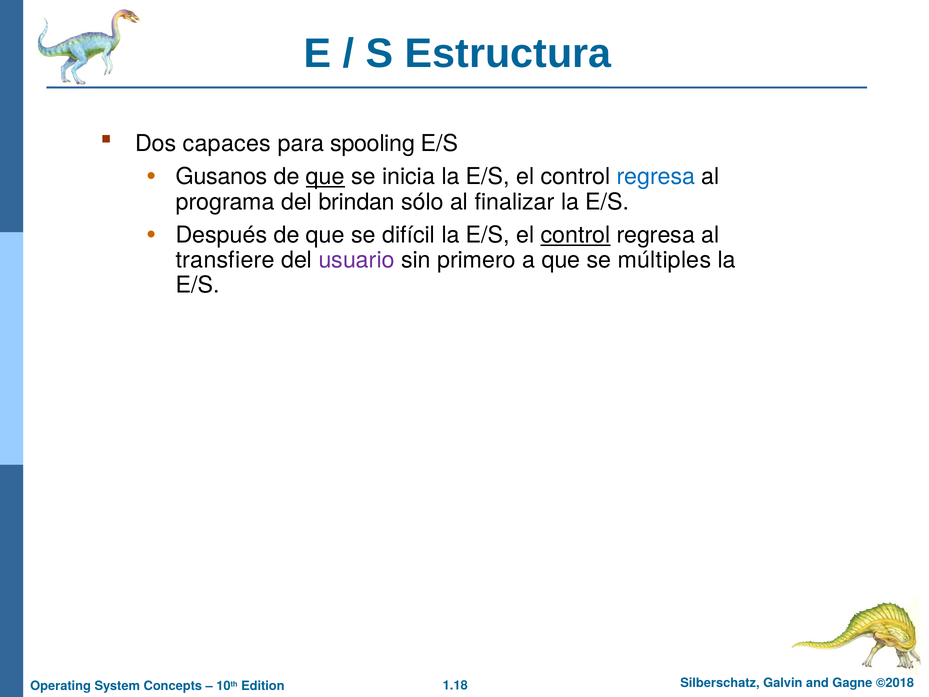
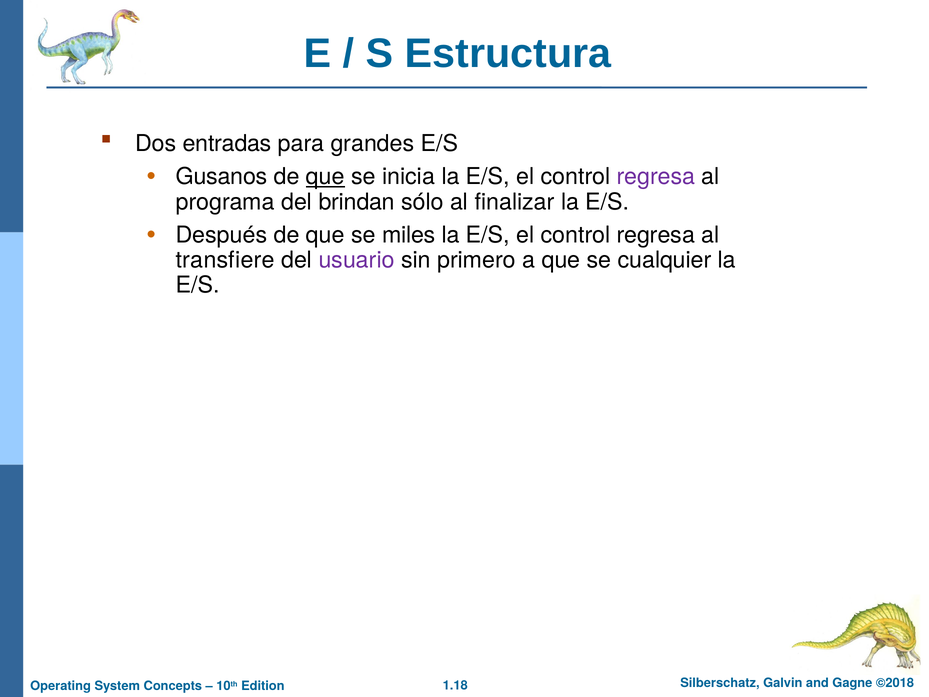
capaces: capaces -> entradas
spooling: spooling -> grandes
regresa at (656, 177) colour: blue -> purple
difícil: difícil -> miles
control at (576, 235) underline: present -> none
múltiples: múltiples -> cualquier
